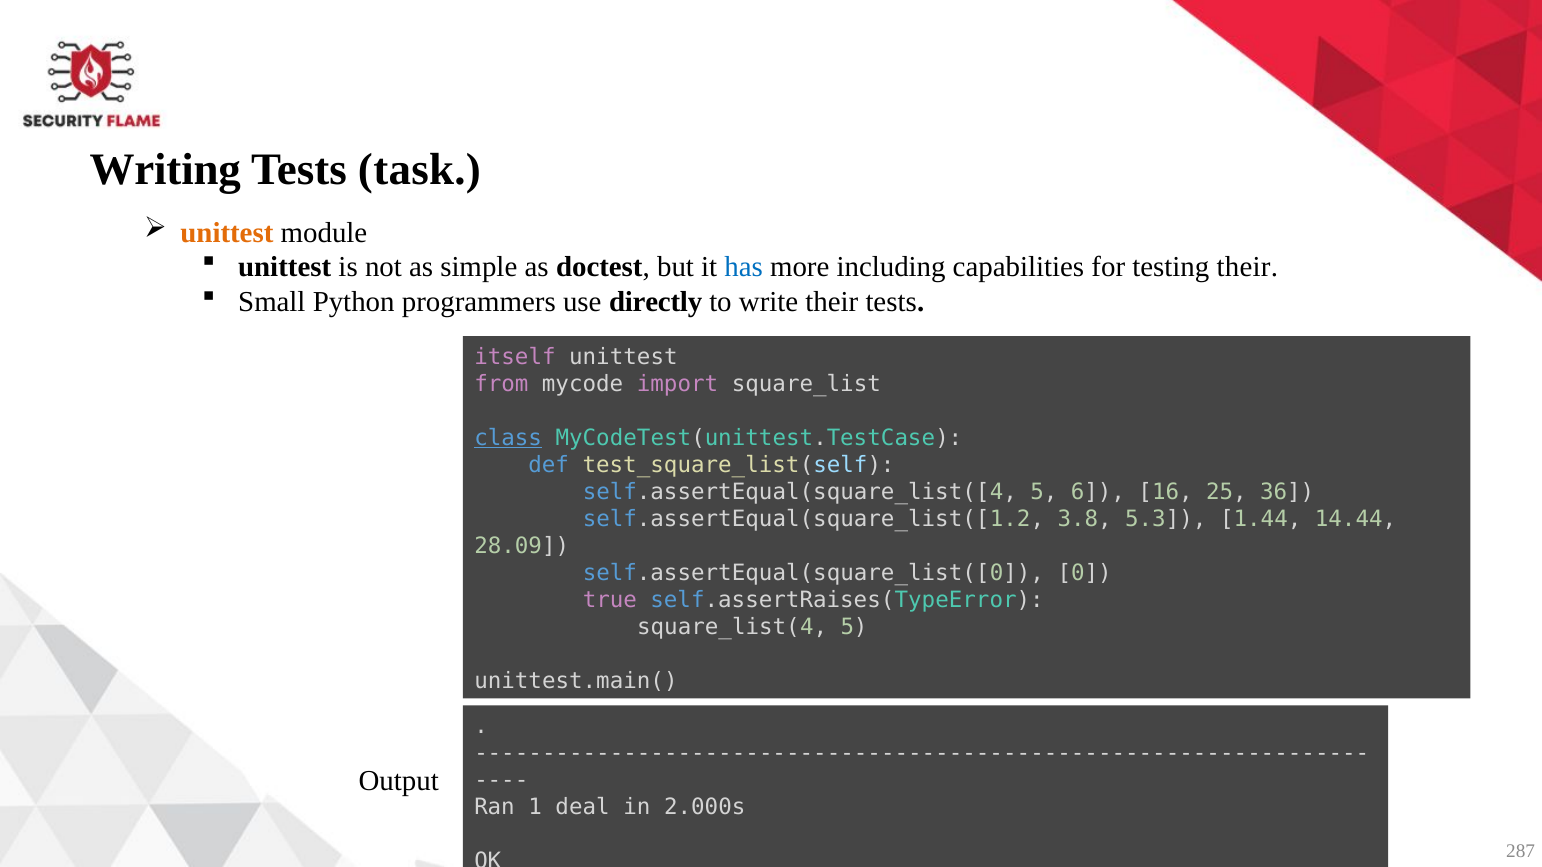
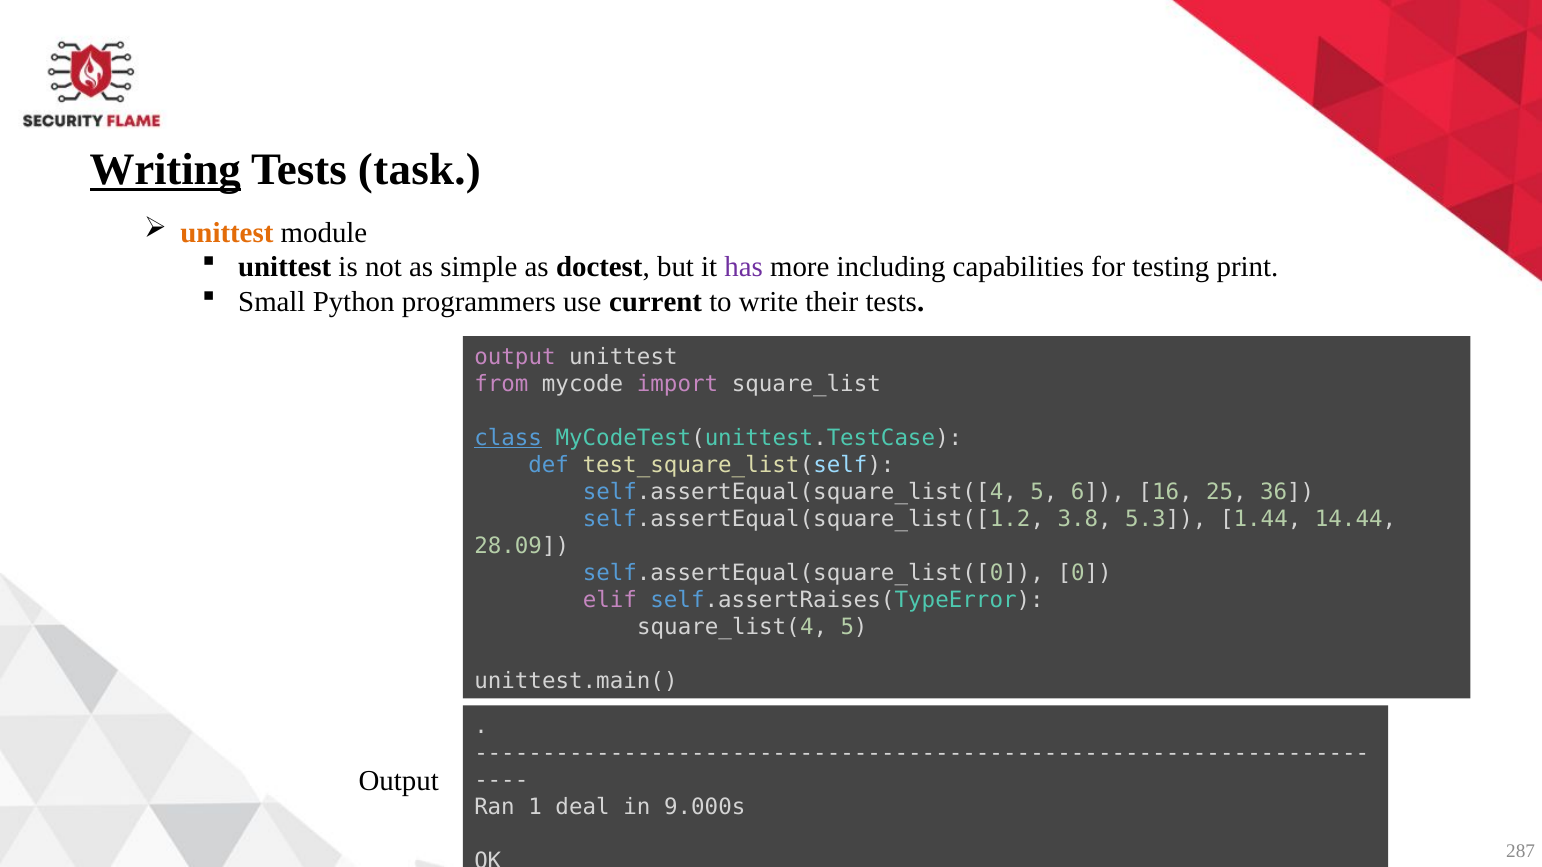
Writing underline: none -> present
has colour: blue -> purple
testing their: their -> print
directly: directly -> current
itself at (515, 357): itself -> output
true: true -> elif
2.000s: 2.000s -> 9.000s
